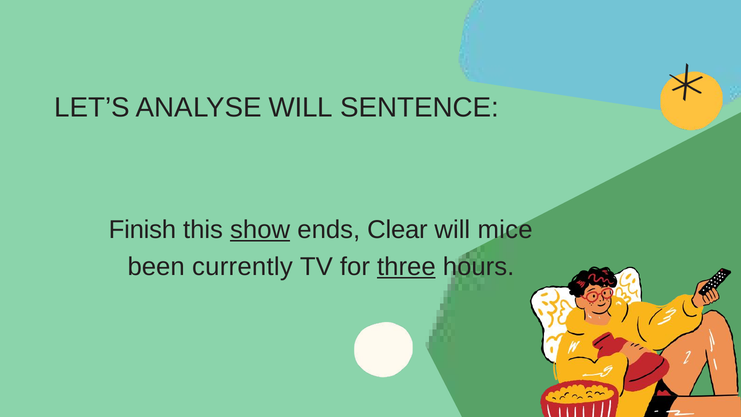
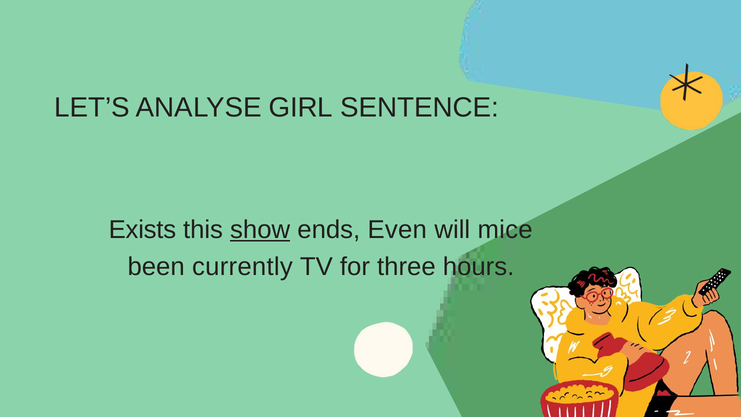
ANALYSE WILL: WILL -> GIRL
Finish: Finish -> Exists
Clear: Clear -> Even
three underline: present -> none
